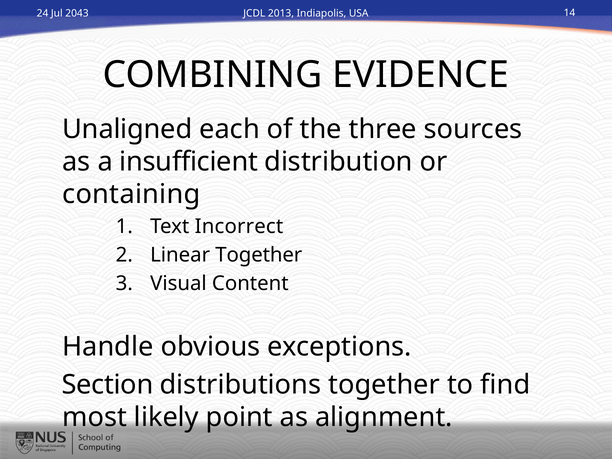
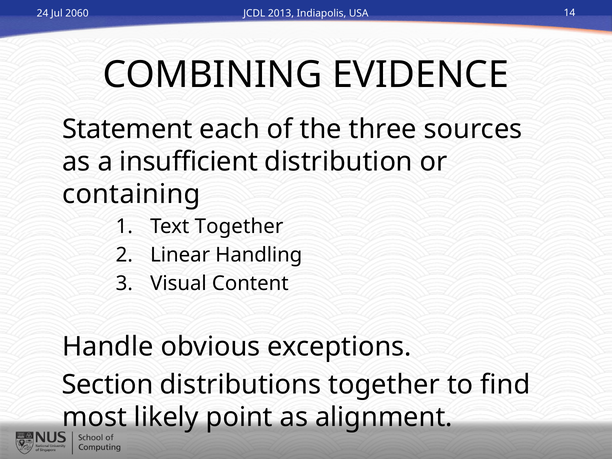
2043: 2043 -> 2060
Unaligned: Unaligned -> Statement
Text Incorrect: Incorrect -> Together
Linear Together: Together -> Handling
